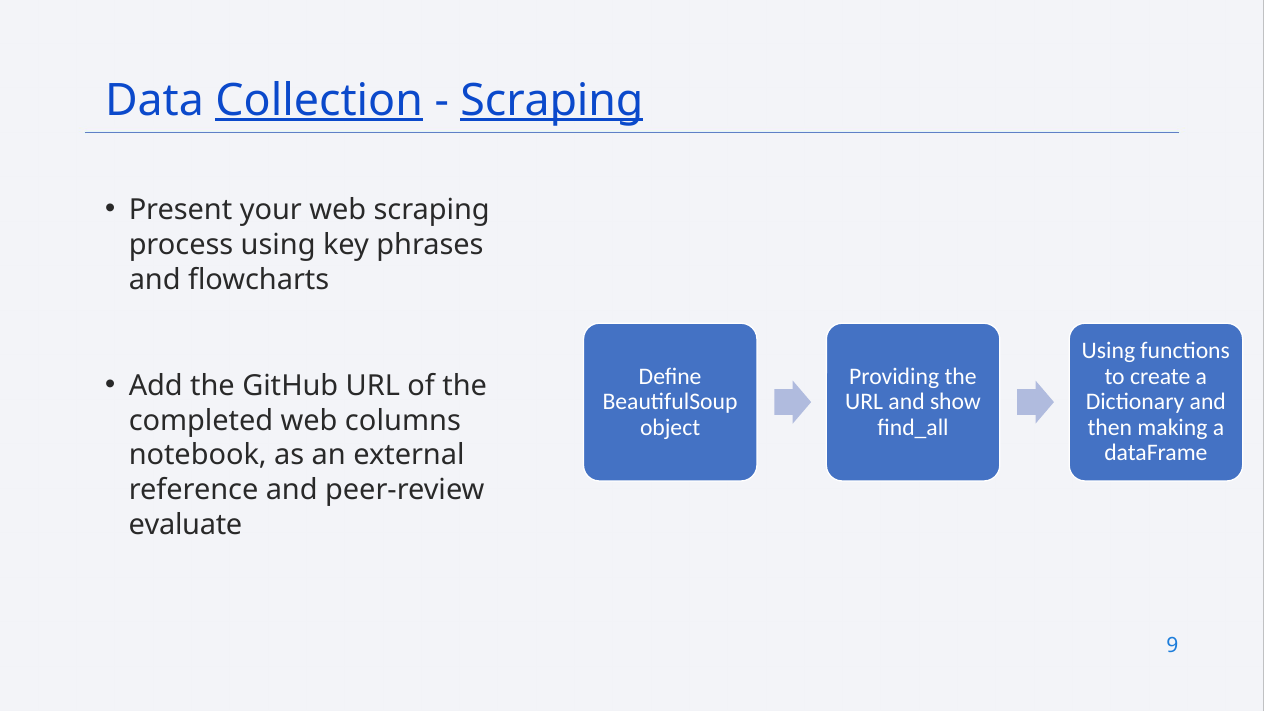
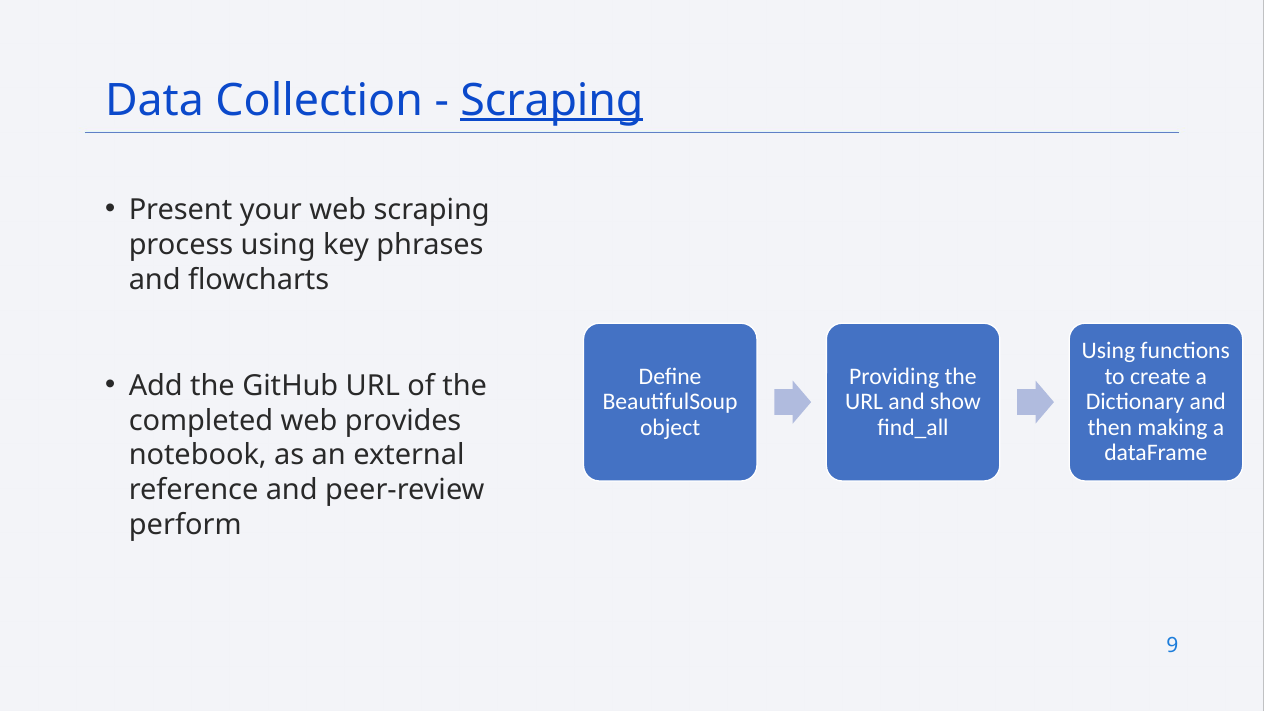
Collection underline: present -> none
columns: columns -> provides
evaluate: evaluate -> perform
